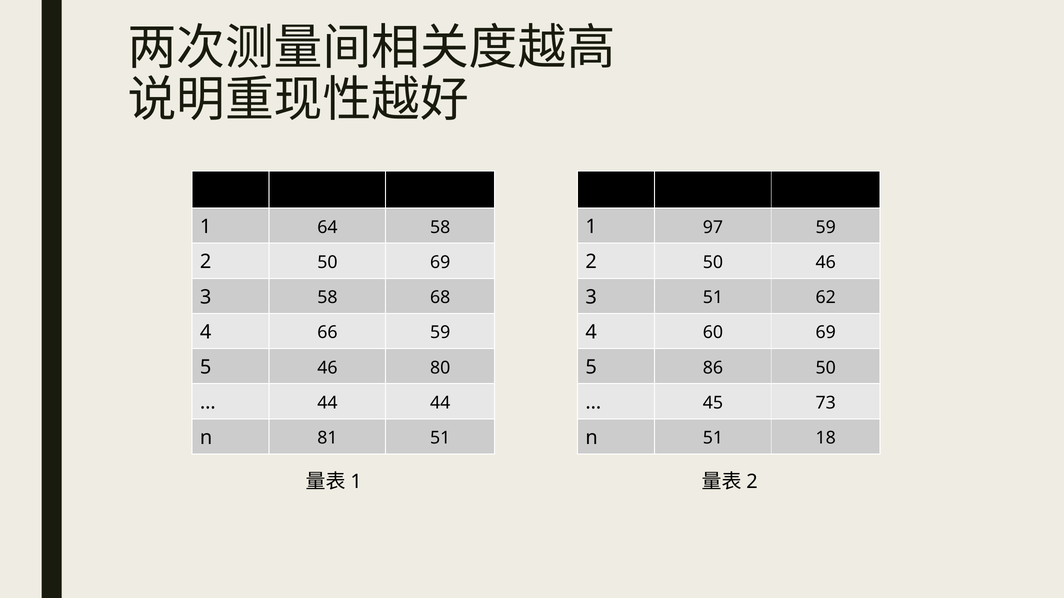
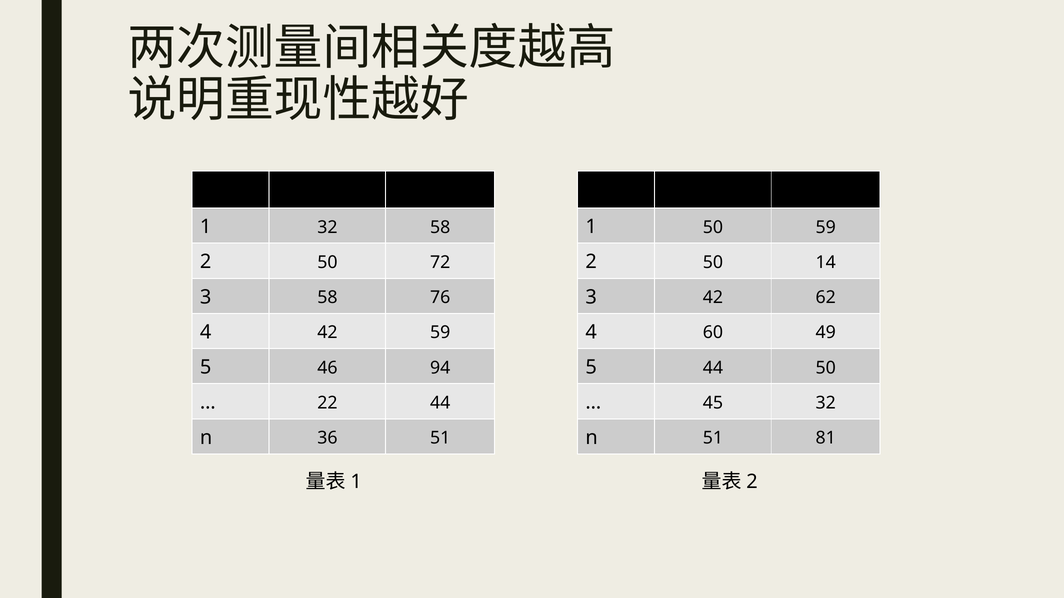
1 64: 64 -> 32
1 97: 97 -> 50
50 69: 69 -> 72
50 46: 46 -> 14
68: 68 -> 76
3 51: 51 -> 42
4 66: 66 -> 42
60 69: 69 -> 49
80: 80 -> 94
5 86: 86 -> 44
44 at (327, 403): 44 -> 22
45 73: 73 -> 32
81: 81 -> 36
18: 18 -> 81
